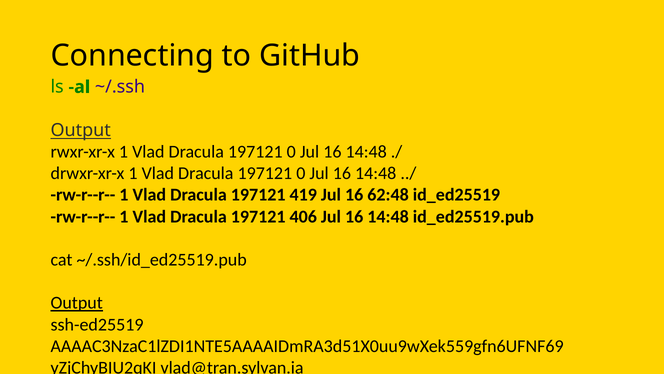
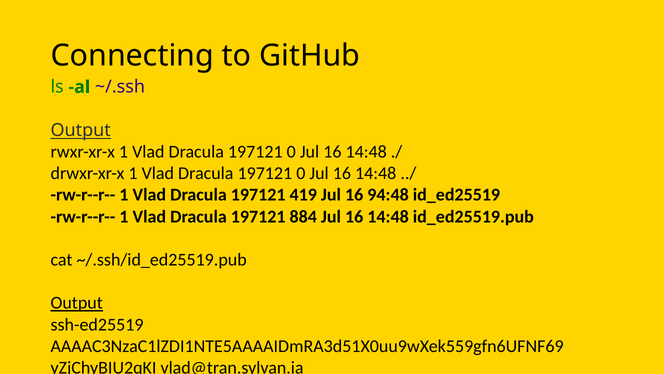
62:48: 62:48 -> 94:48
406: 406 -> 884
